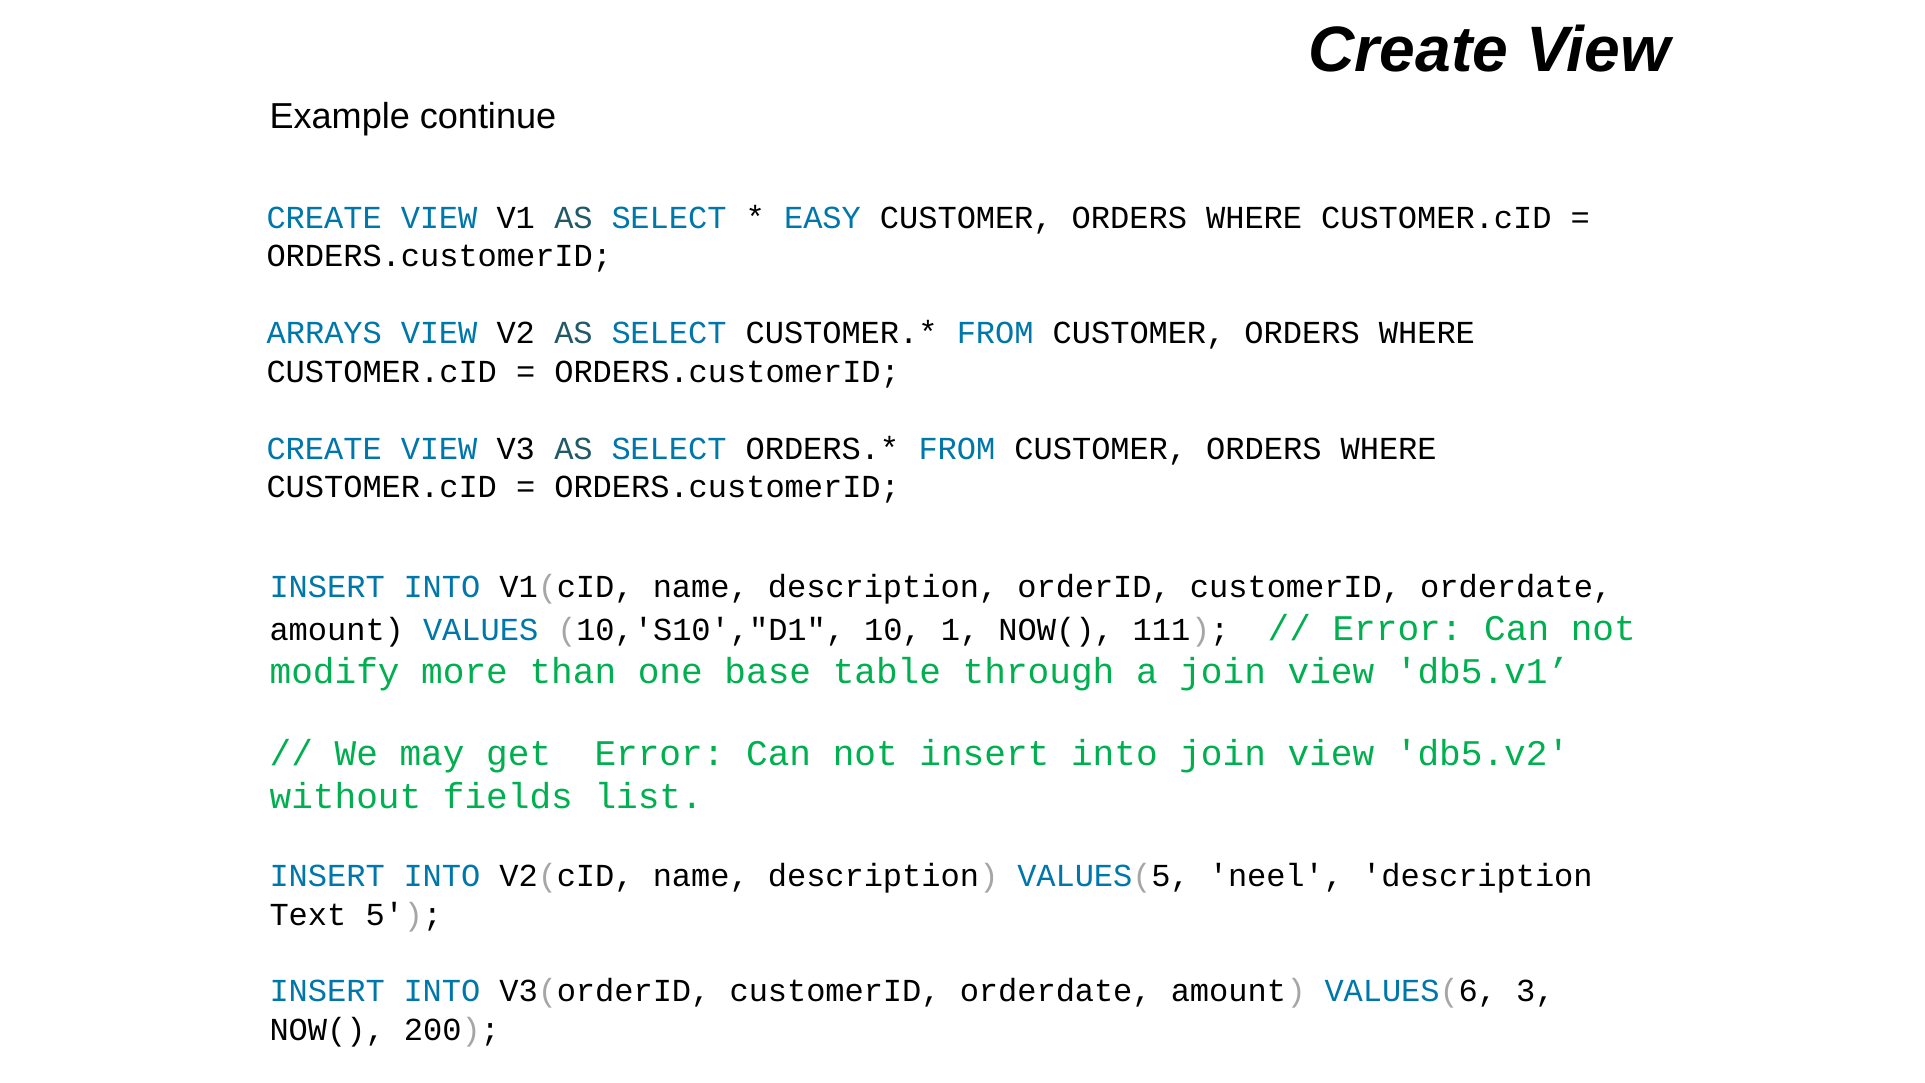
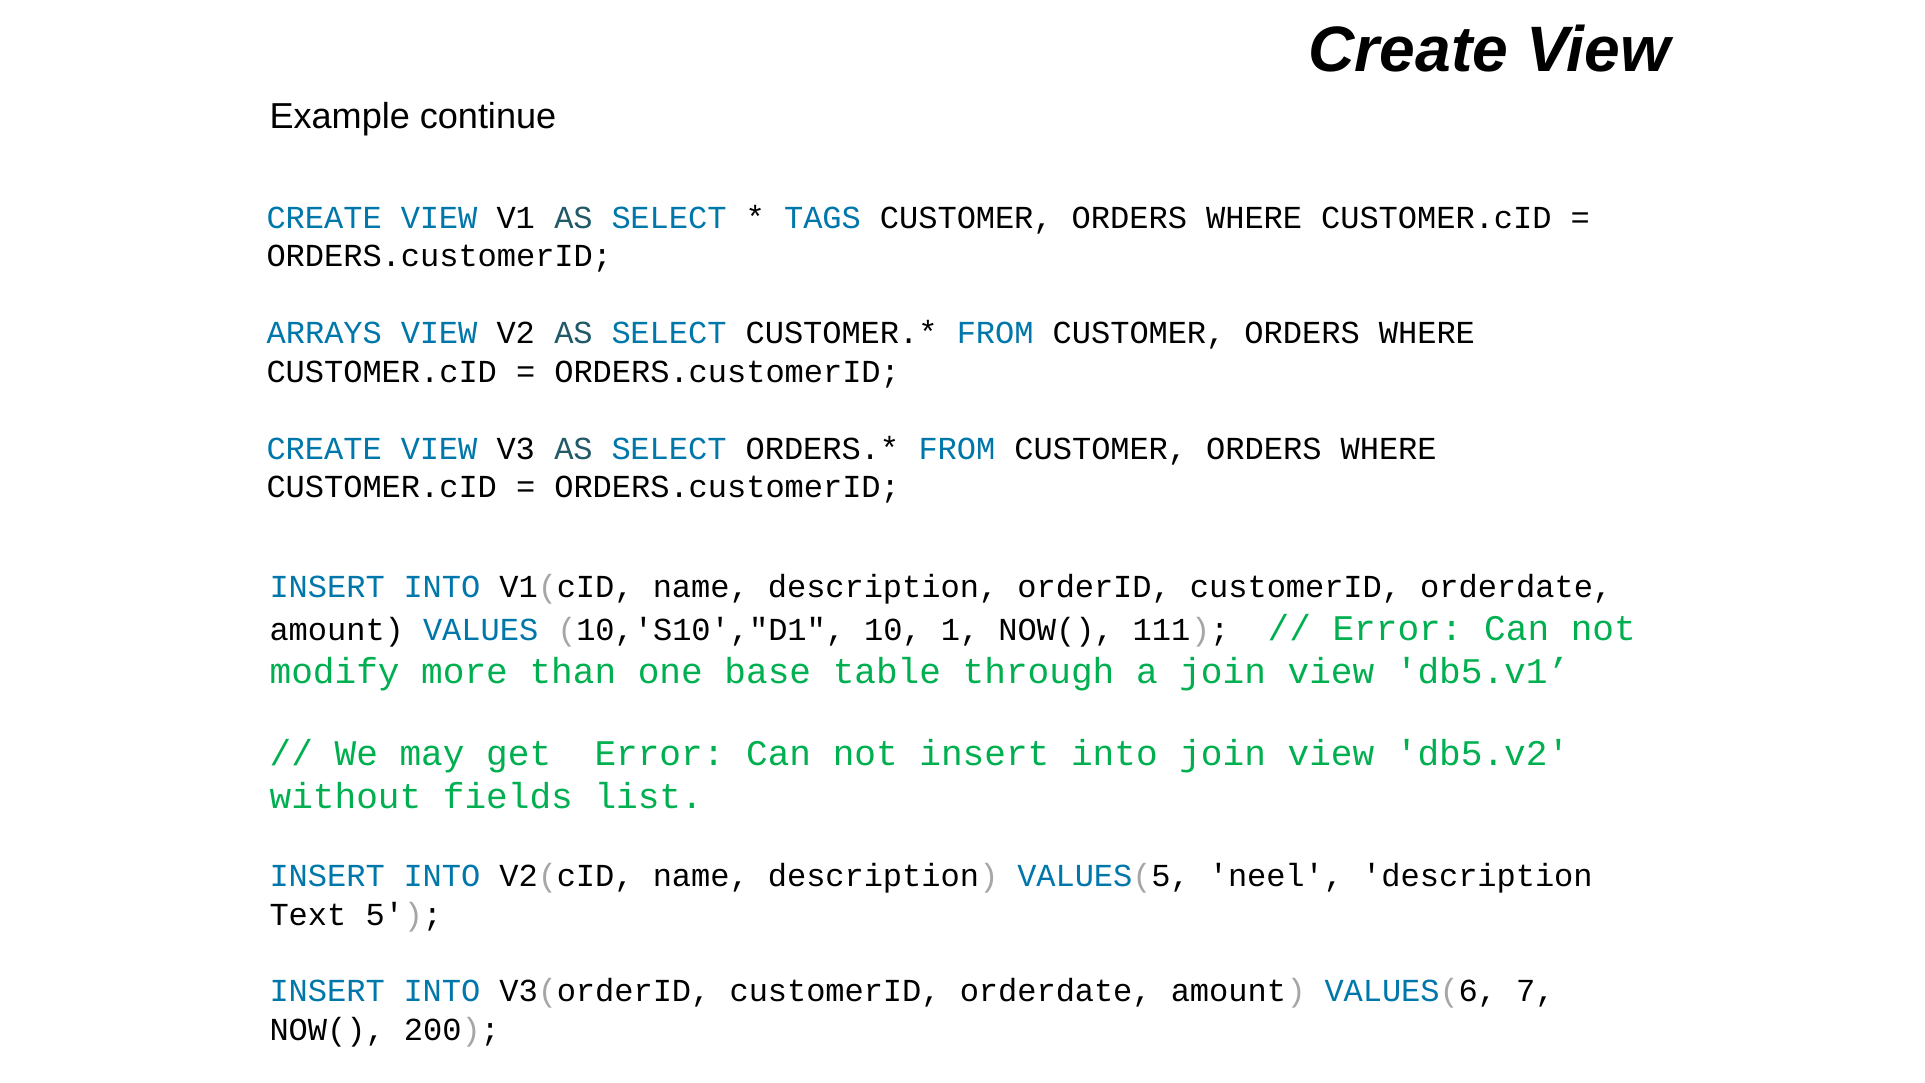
EASY: EASY -> TAGS
3: 3 -> 7
